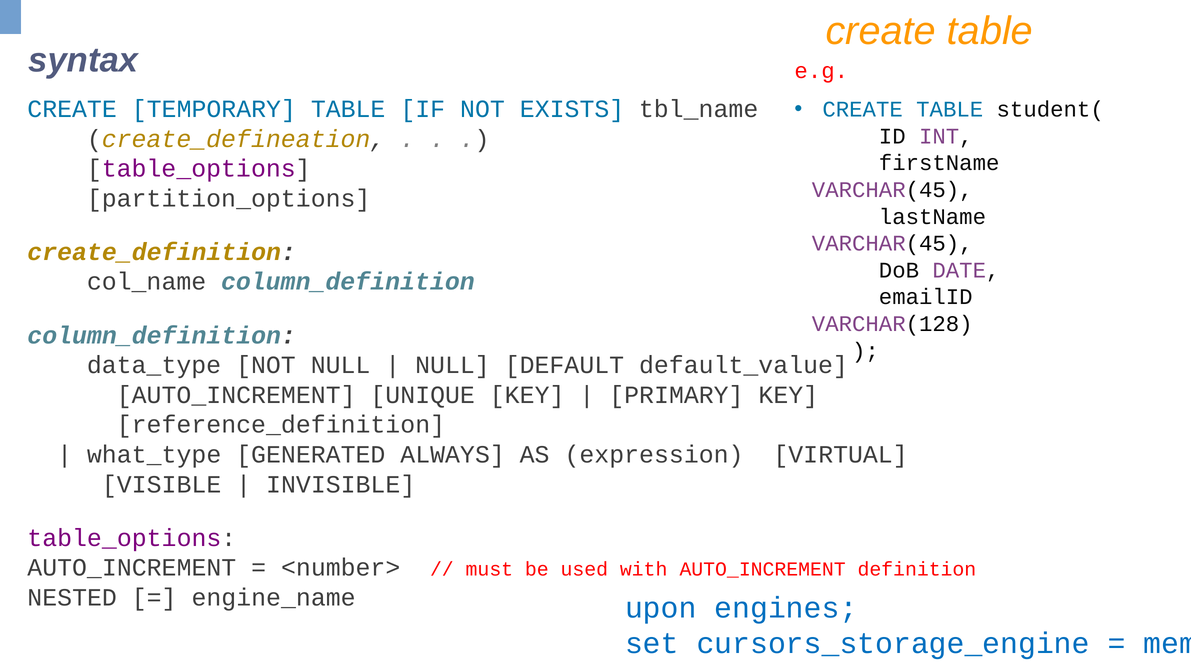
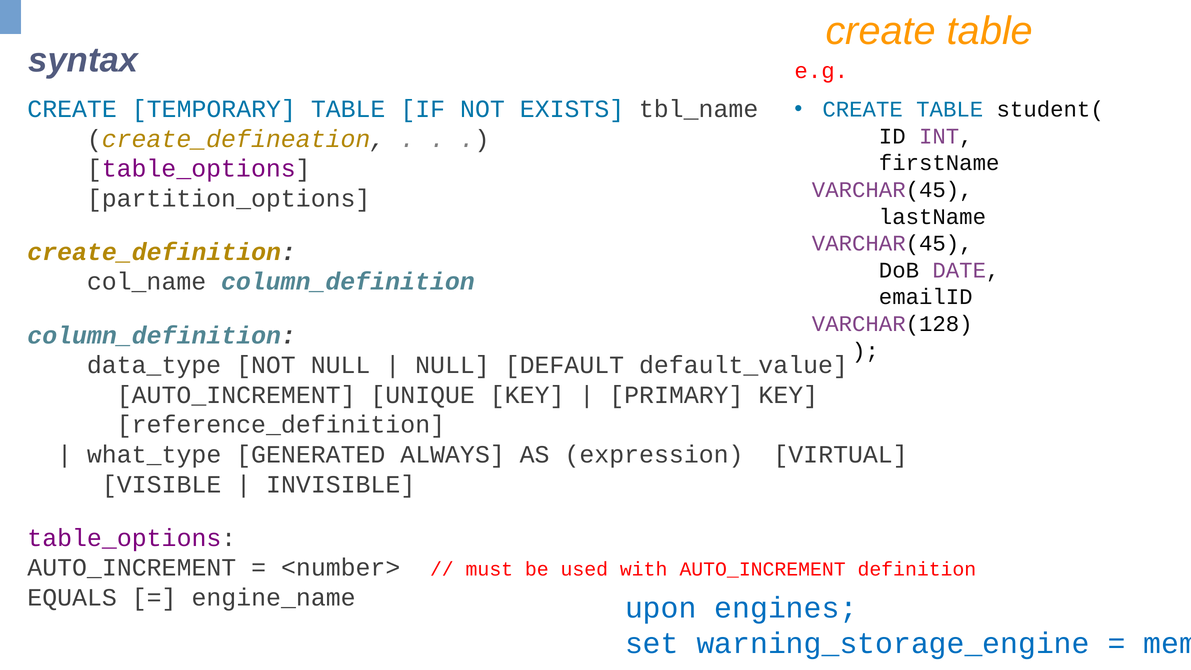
NESTED: NESTED -> EQUALS
cursors_storage_engine: cursors_storage_engine -> warning_storage_engine
